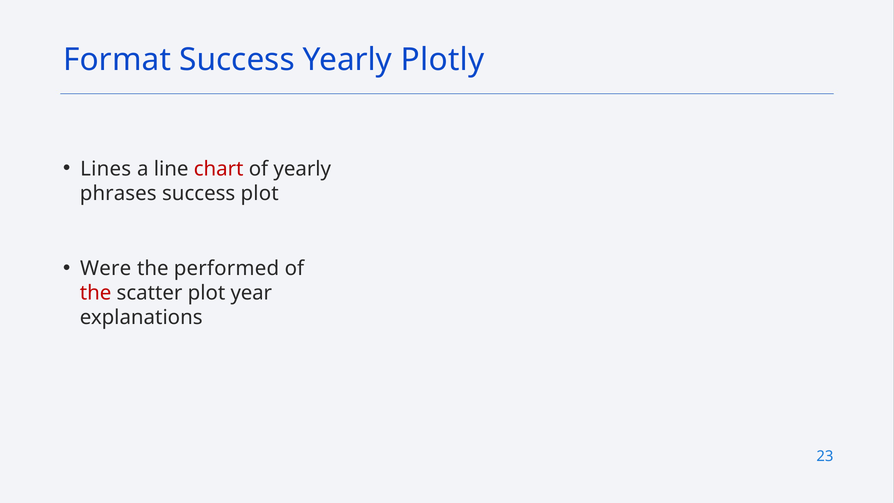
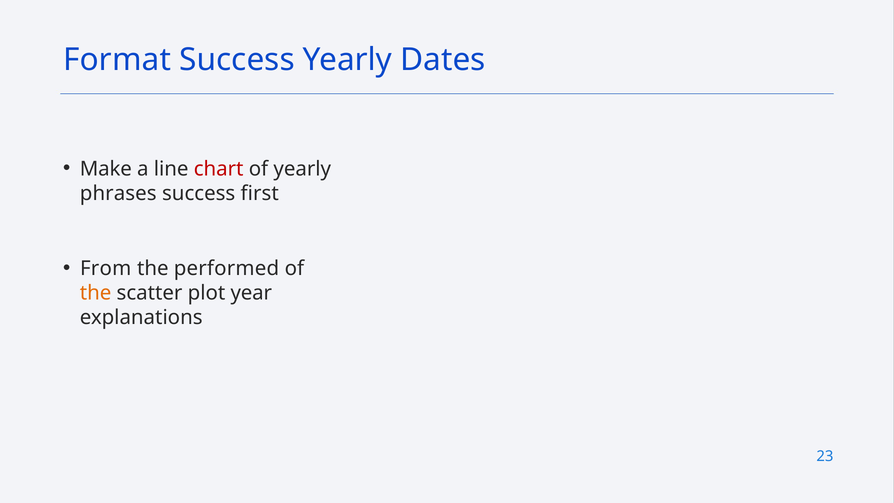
Plotly: Plotly -> Dates
Lines: Lines -> Make
success plot: plot -> first
Were: Were -> From
the at (96, 293) colour: red -> orange
